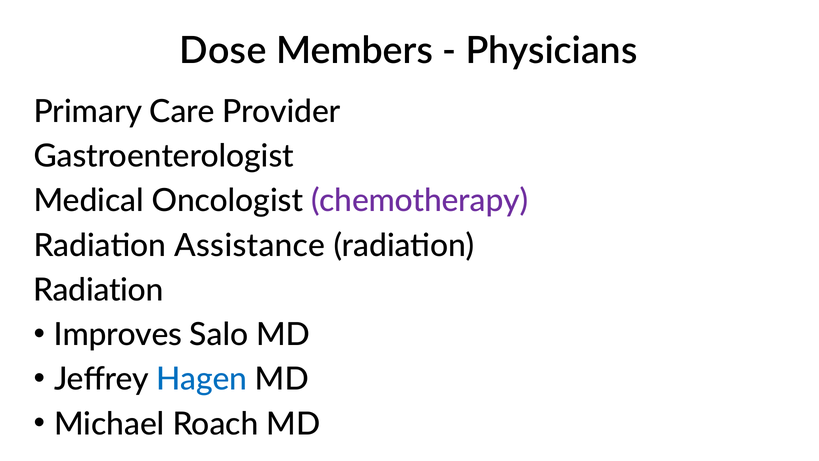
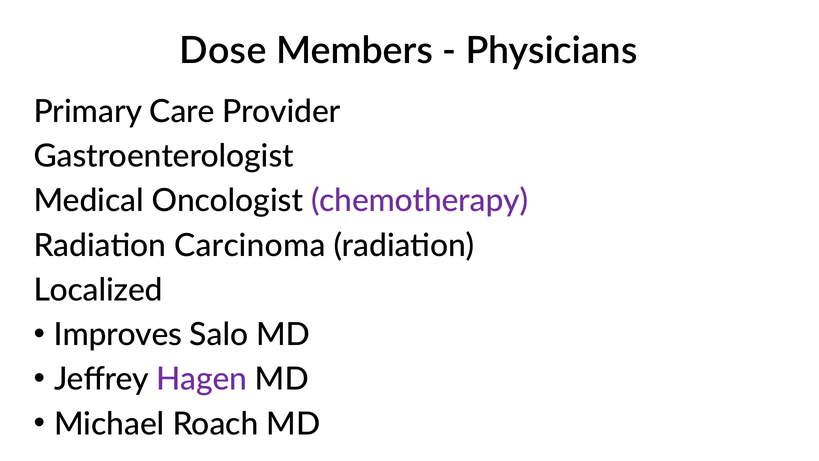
Assistance: Assistance -> Carcinoma
Radiation at (98, 290): Radiation -> Localized
Hagen colour: blue -> purple
